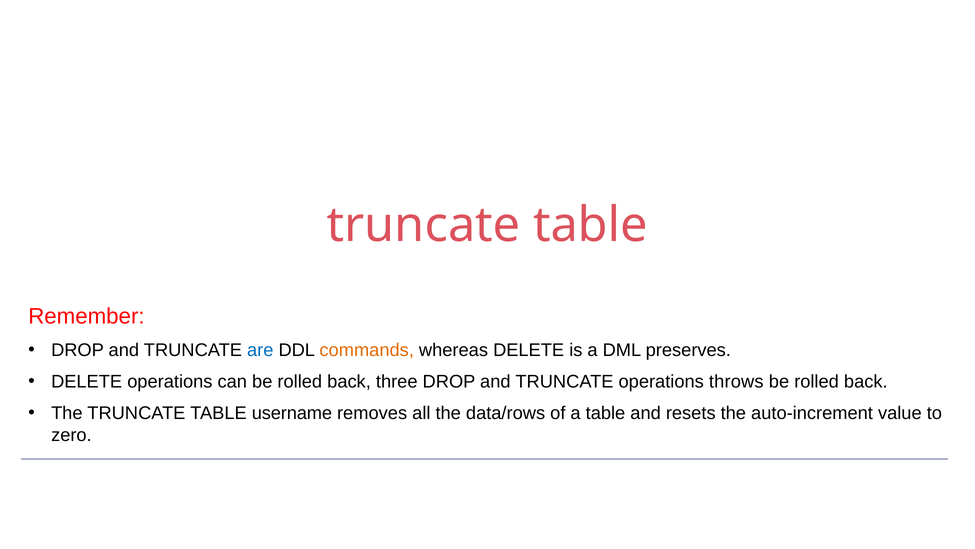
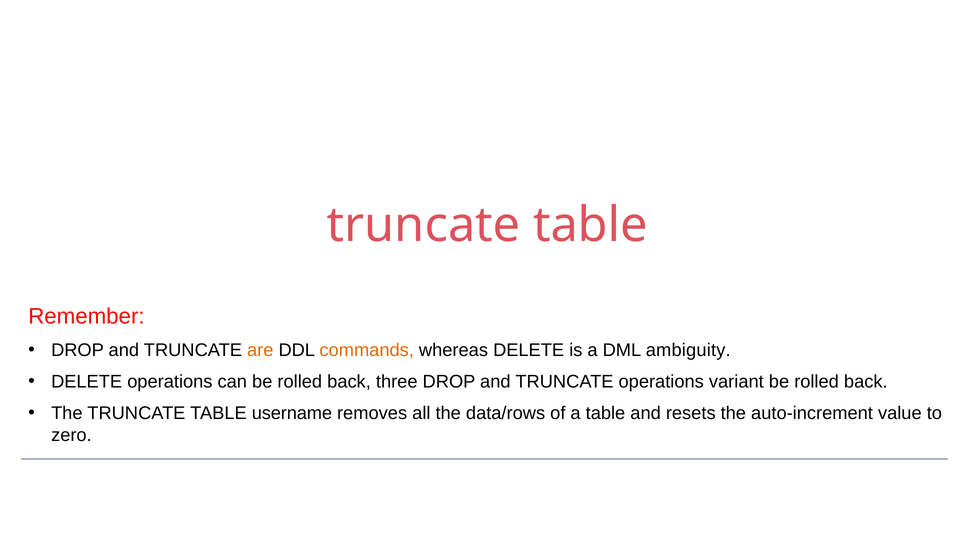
are colour: blue -> orange
preserves: preserves -> ambiguity
throws: throws -> variant
